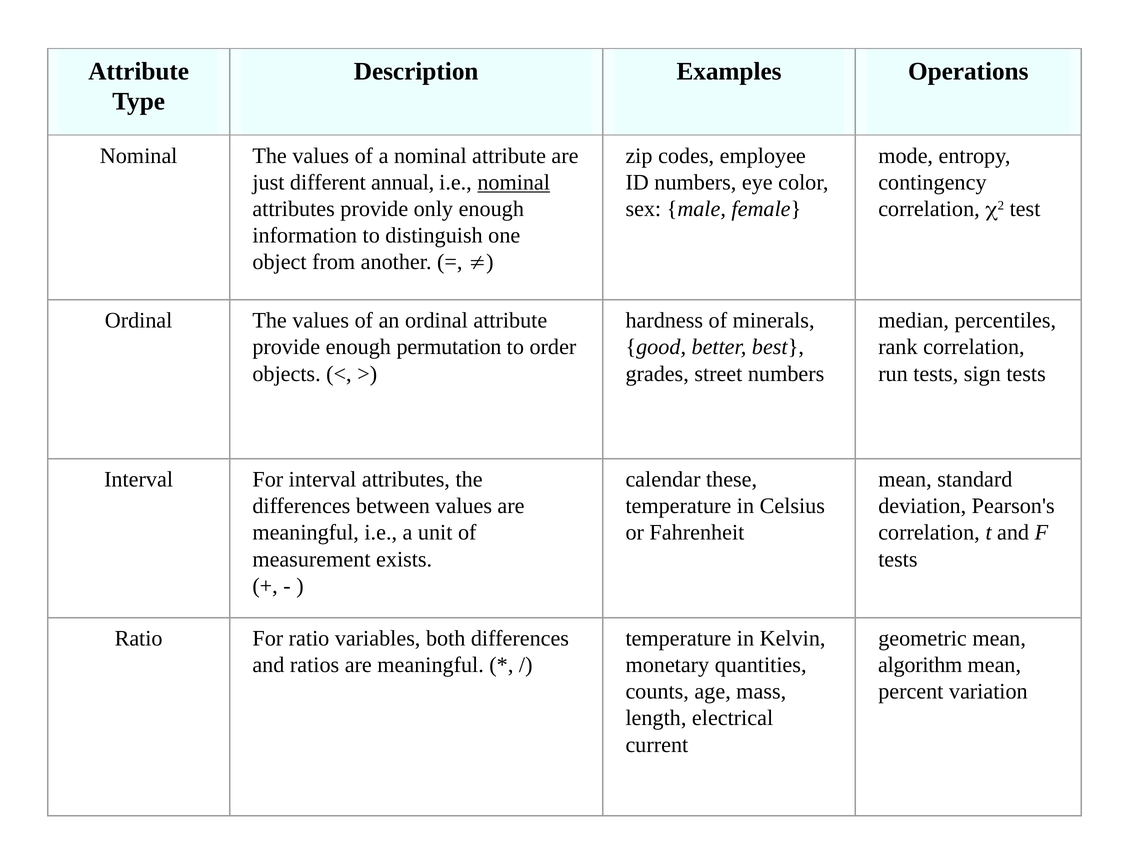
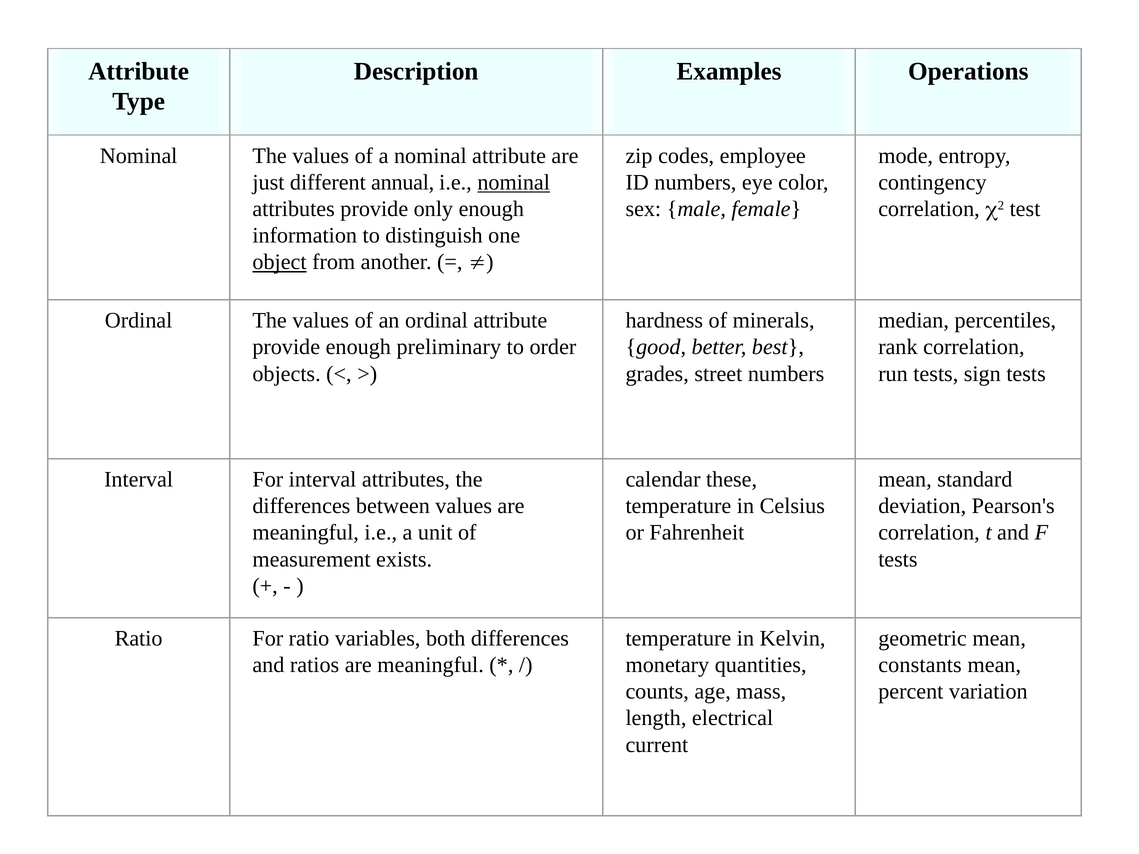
object underline: none -> present
permutation: permutation -> preliminary
algorithm: algorithm -> constants
